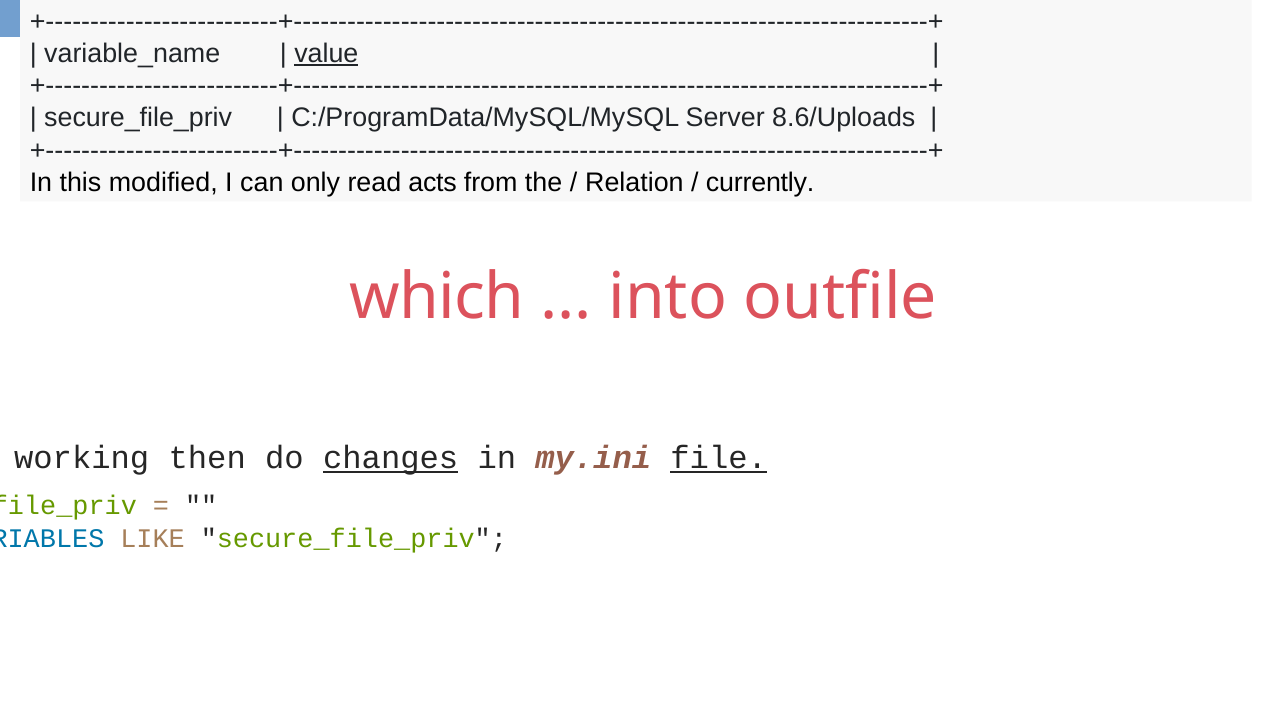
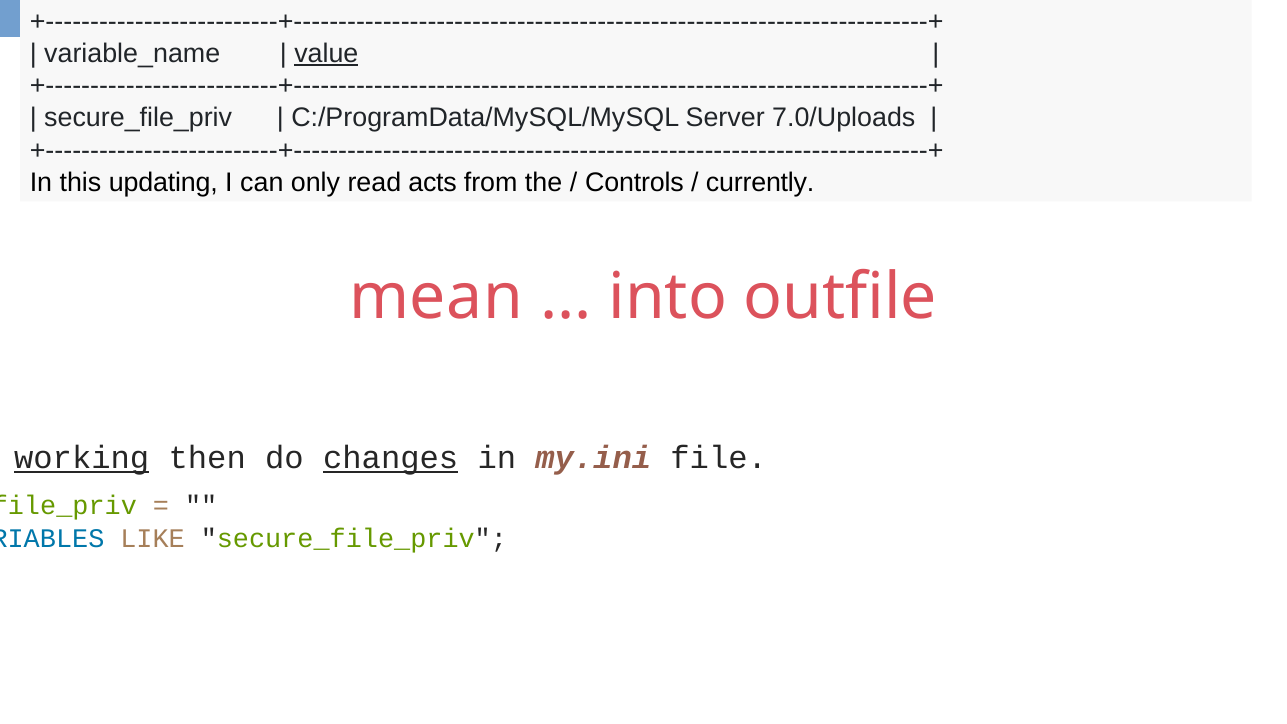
8.6/Uploads: 8.6/Uploads -> 7.0/Uploads
modified: modified -> updating
Relation: Relation -> Controls
which: which -> mean
working underline: none -> present
file underline: present -> none
